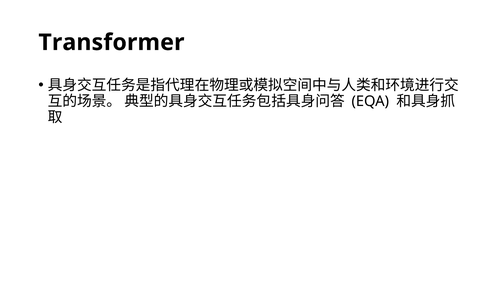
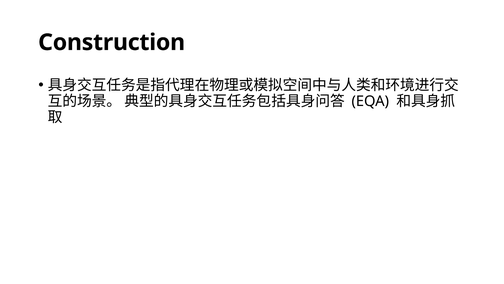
Transformer: Transformer -> Construction
